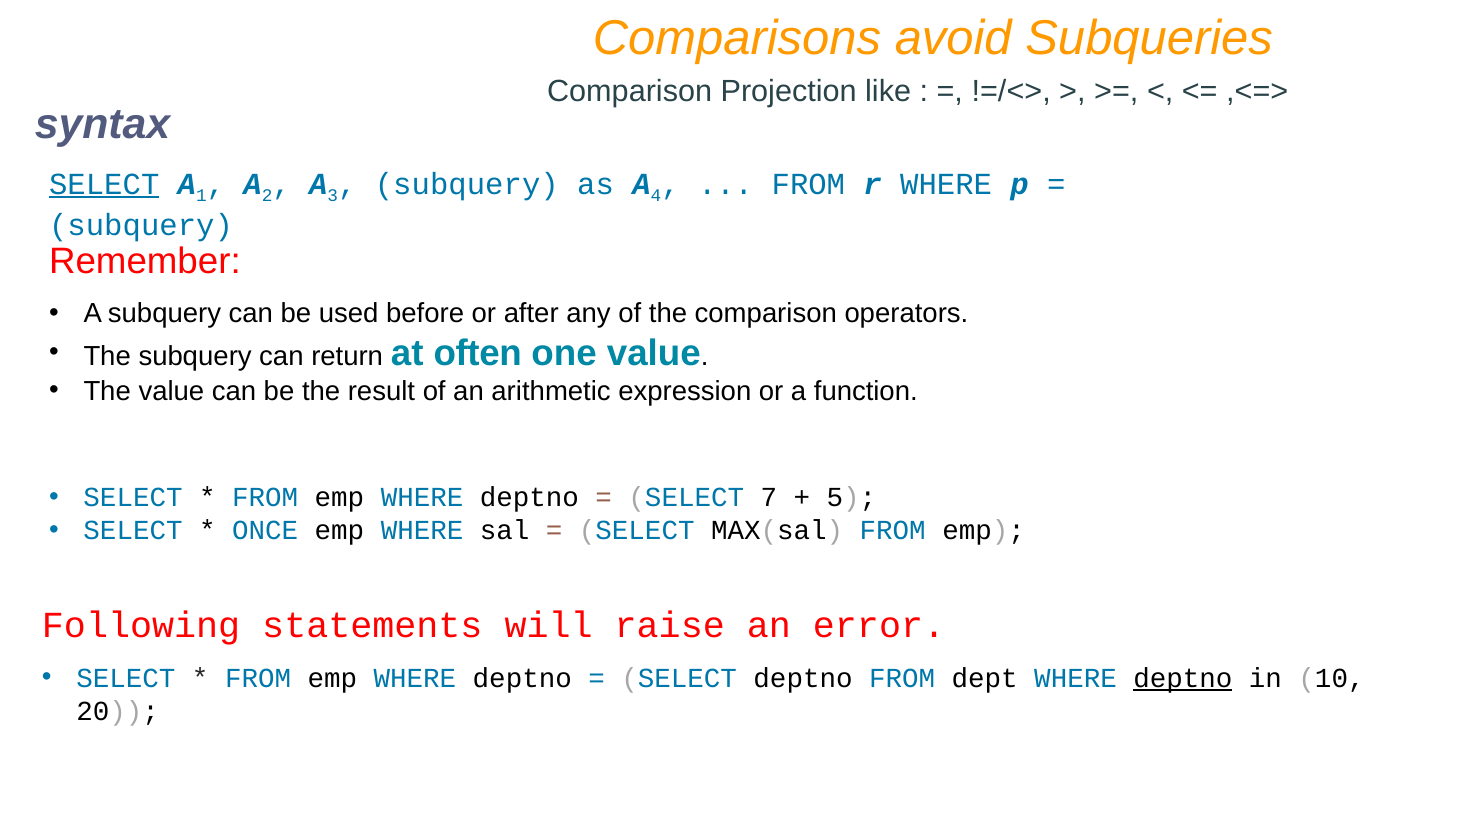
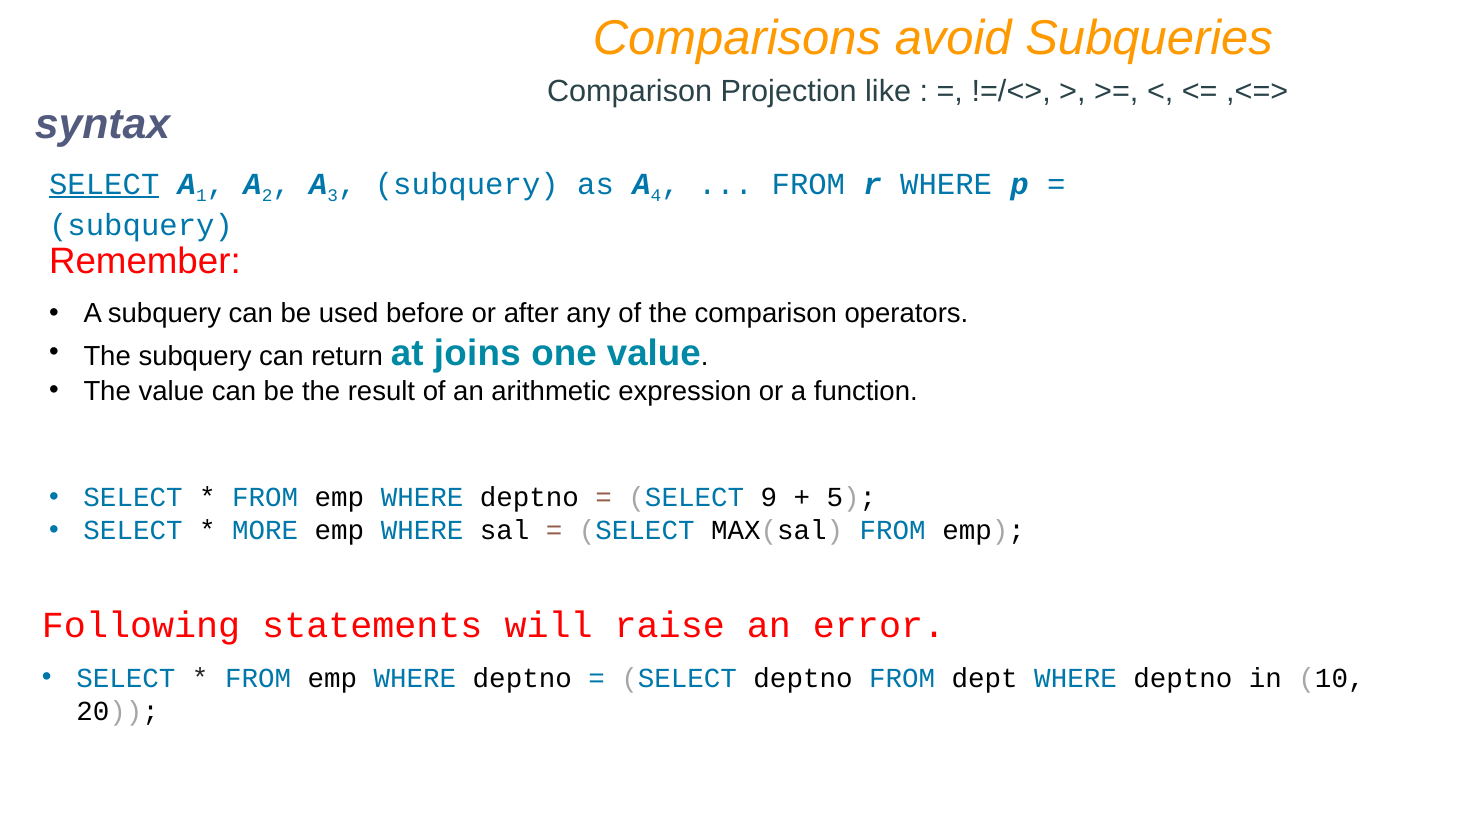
often: often -> joins
7: 7 -> 9
ONCE: ONCE -> MORE
deptno at (1183, 678) underline: present -> none
